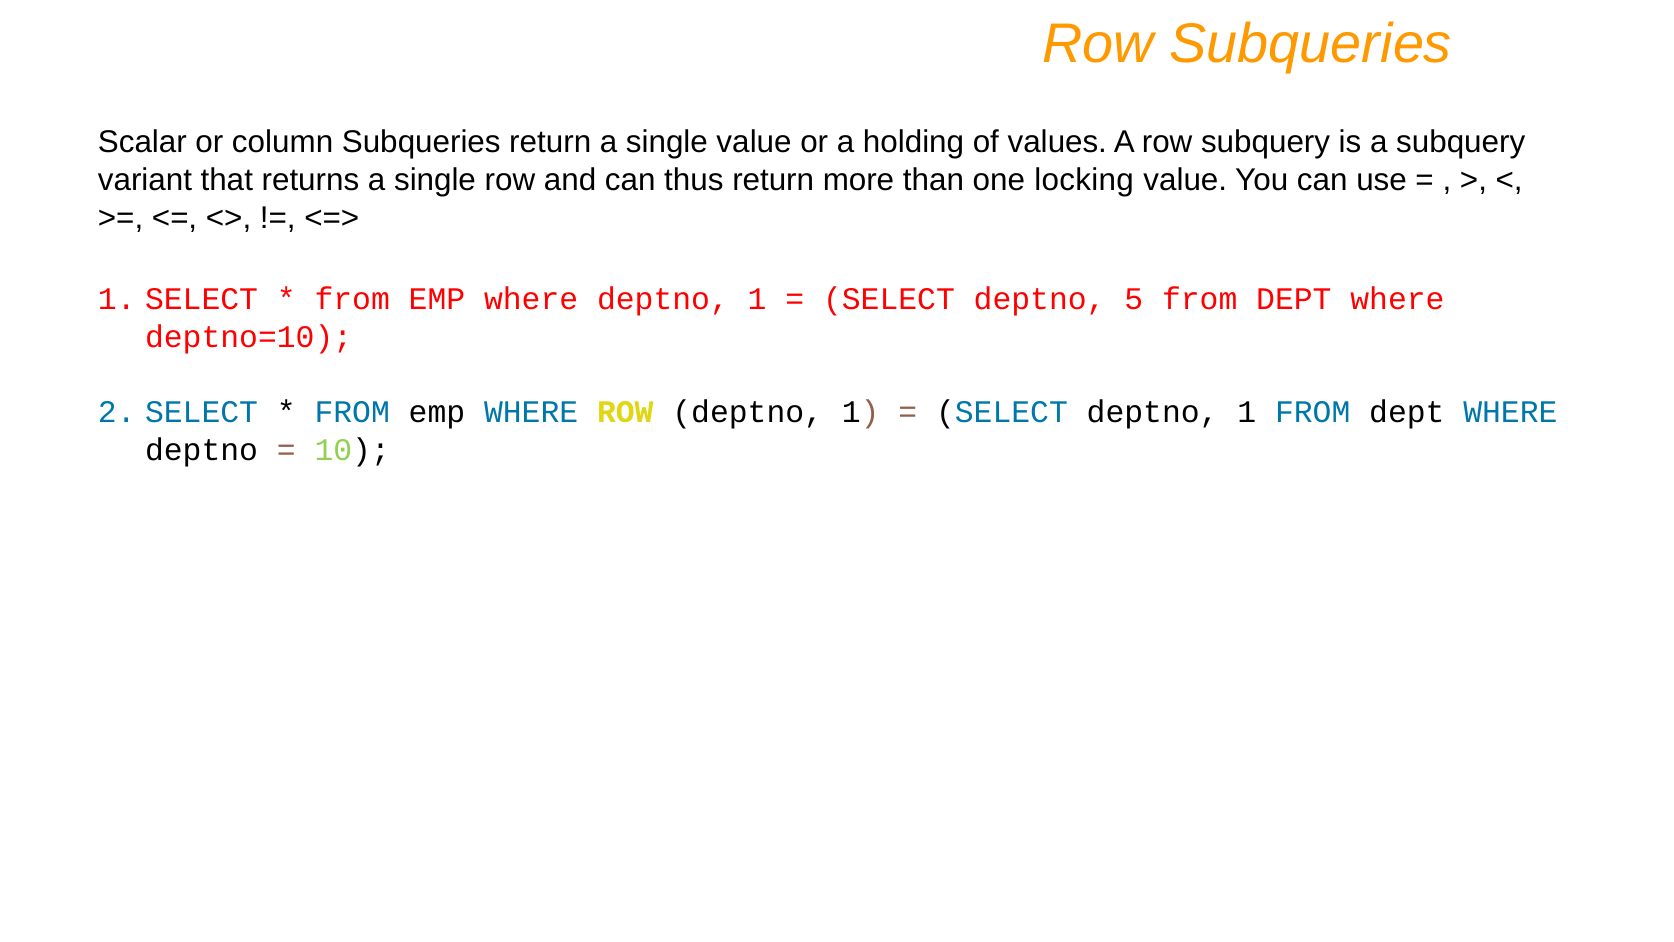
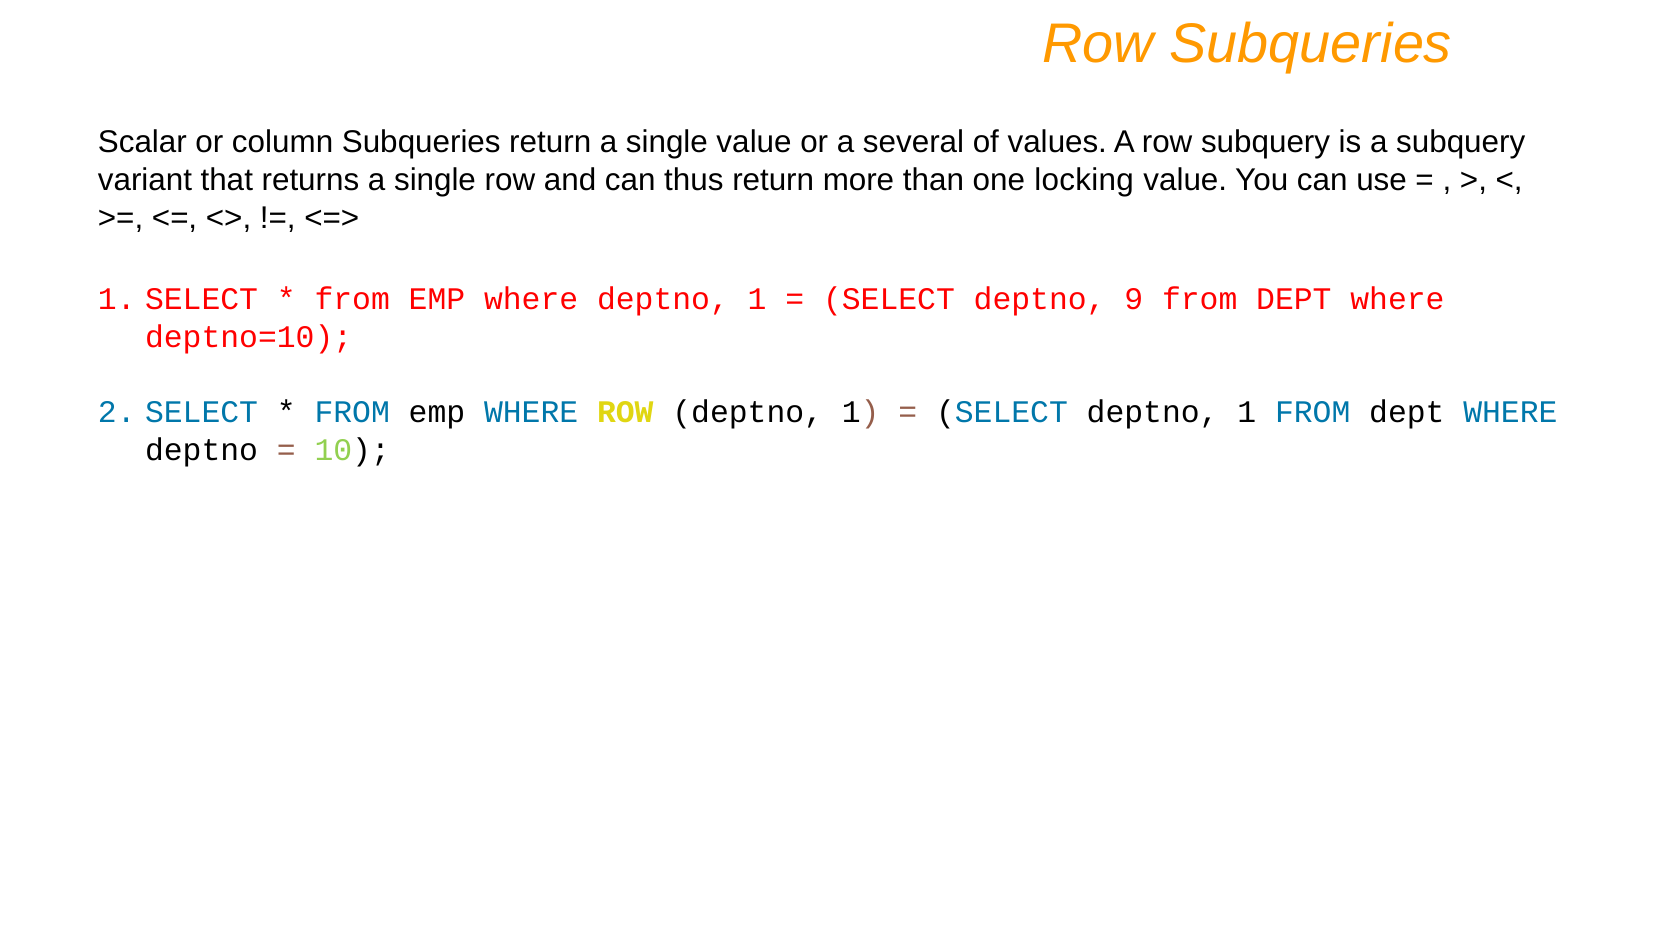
holding: holding -> several
5: 5 -> 9
